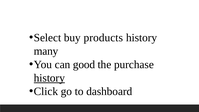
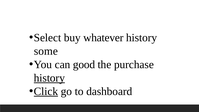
products: products -> whatever
many: many -> some
Click underline: none -> present
